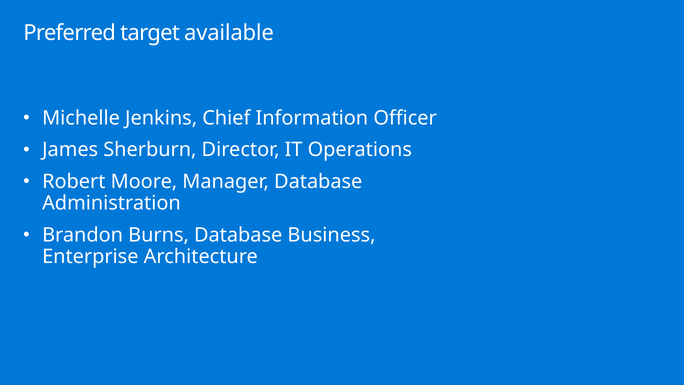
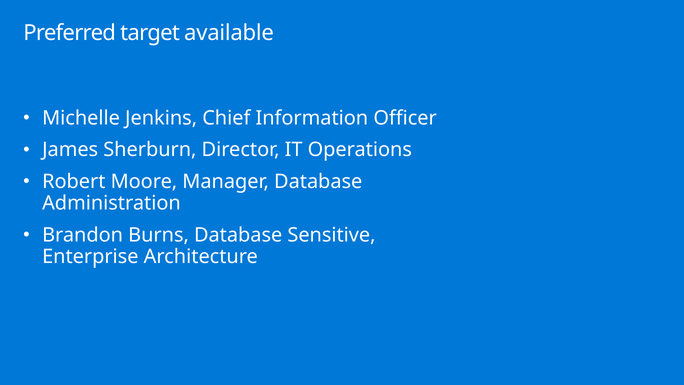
Business: Business -> Sensitive
